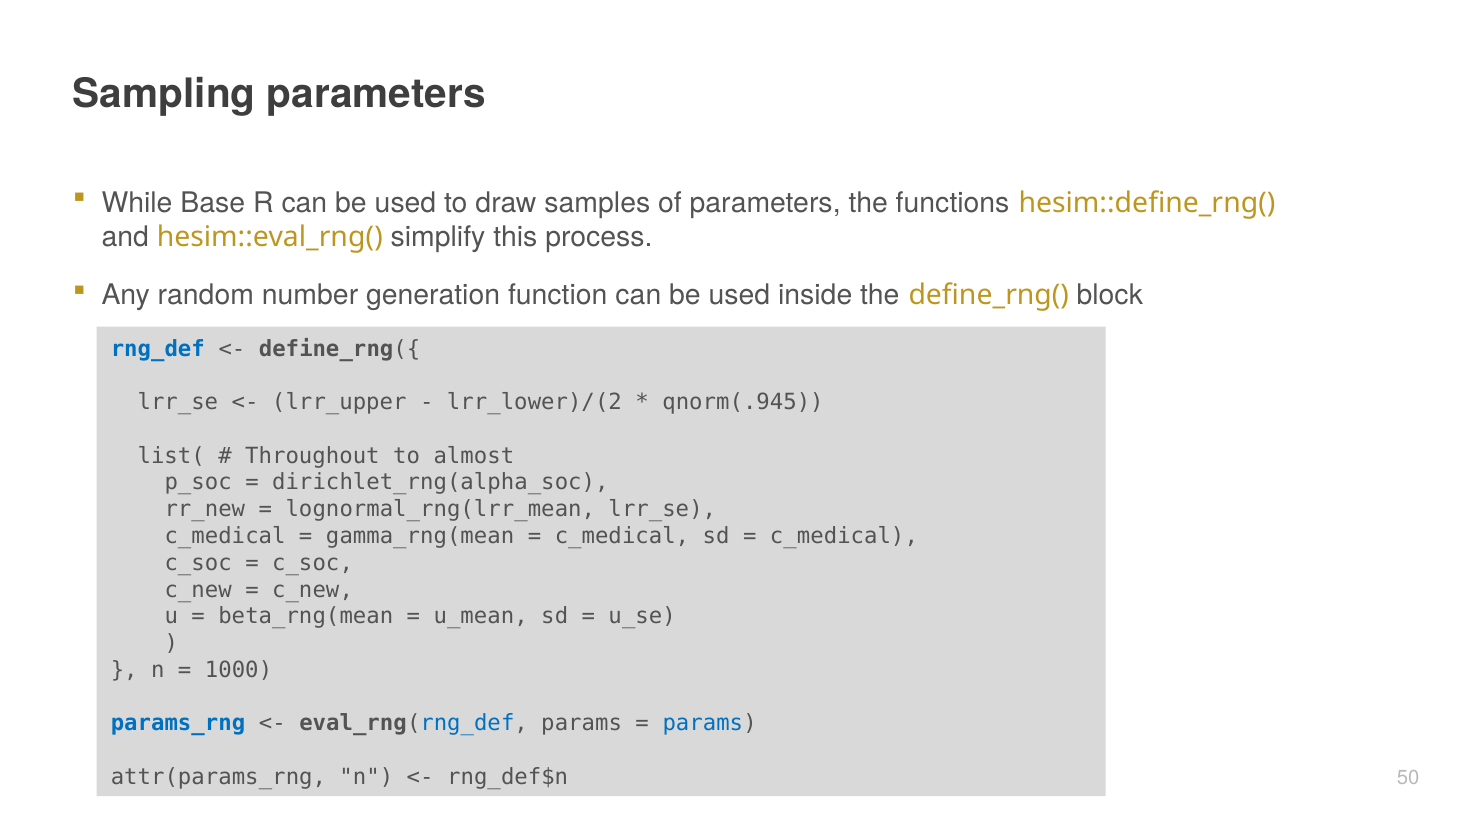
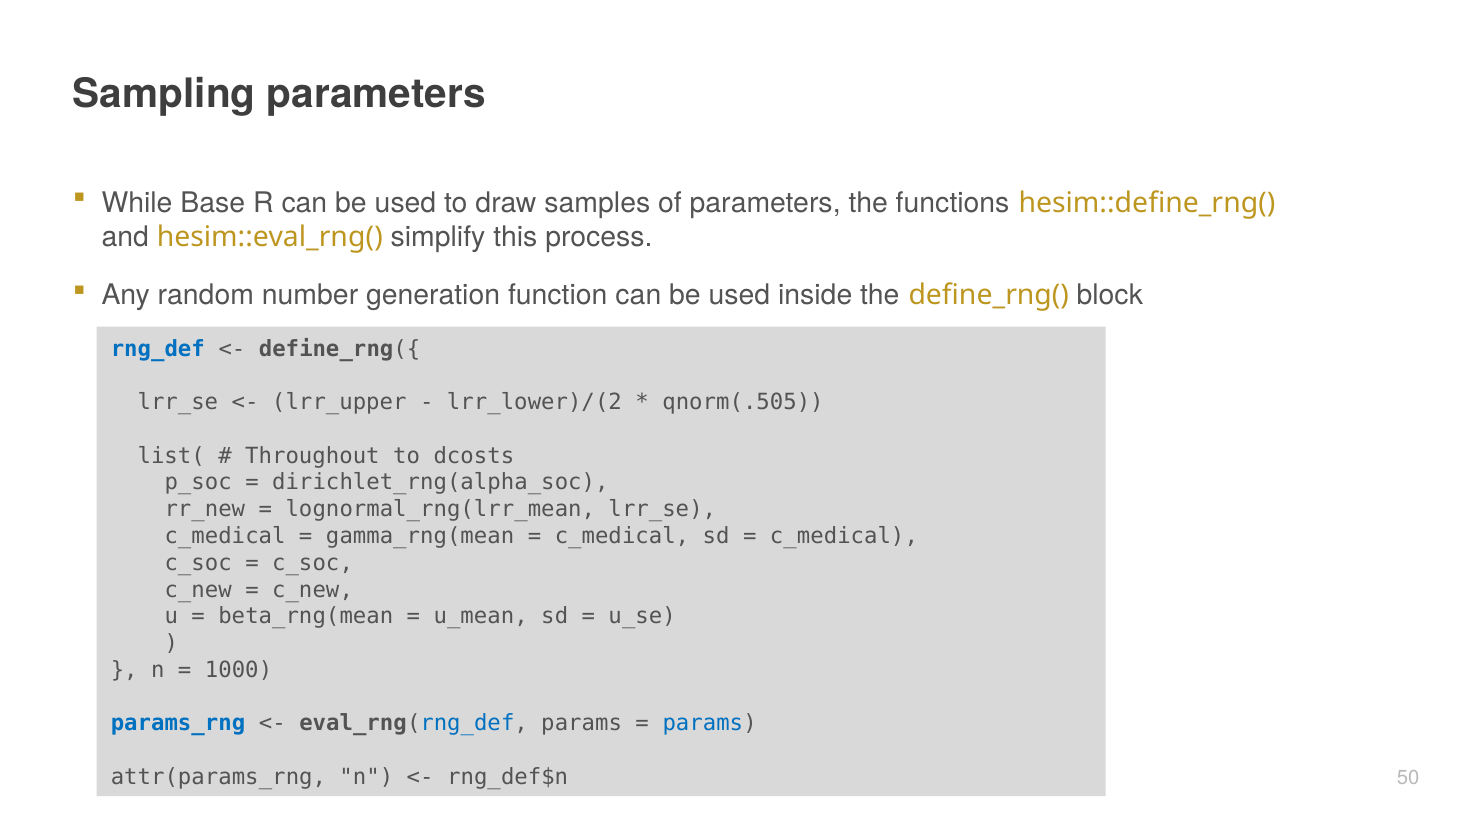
qnorm(.945: qnorm(.945 -> qnorm(.505
almost: almost -> dcosts
